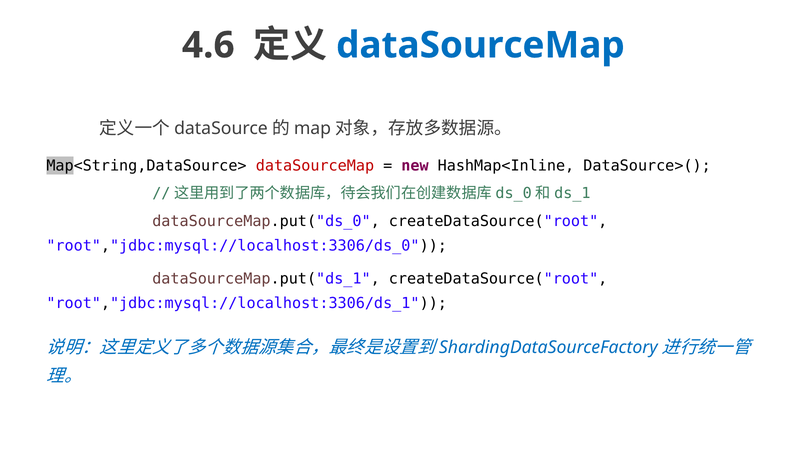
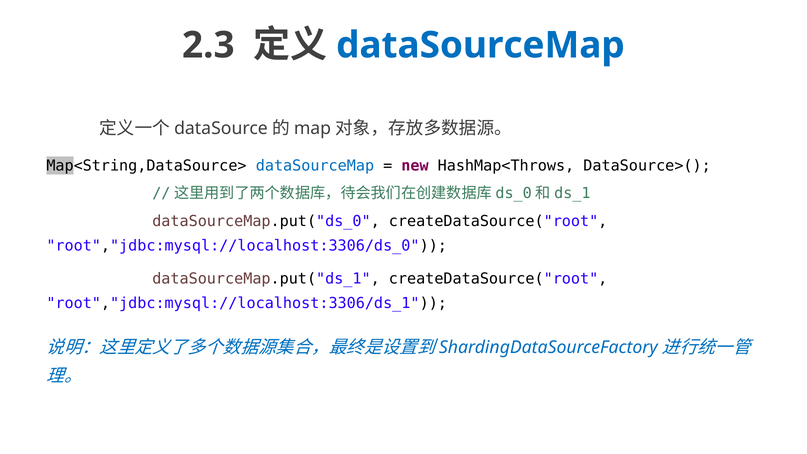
4.6: 4.6 -> 2.3
dataSourceMap at (315, 166) colour: red -> blue
HashMap<Inline: HashMap<Inline -> HashMap<Throws
